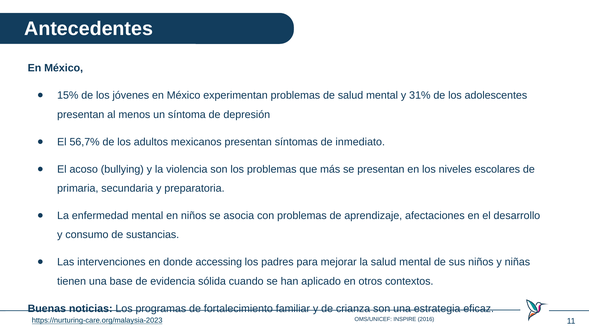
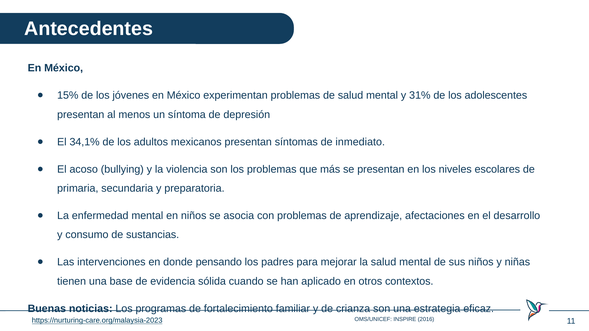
56,7%: 56,7% -> 34,1%
accessing: accessing -> pensando
